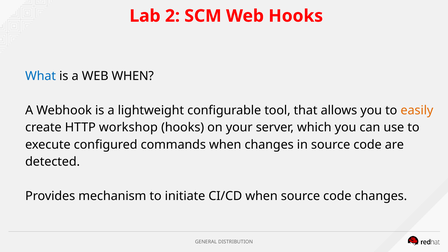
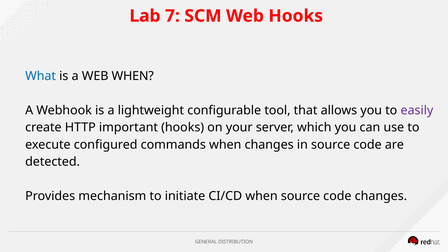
2: 2 -> 7
easily colour: orange -> purple
workshop: workshop -> important
